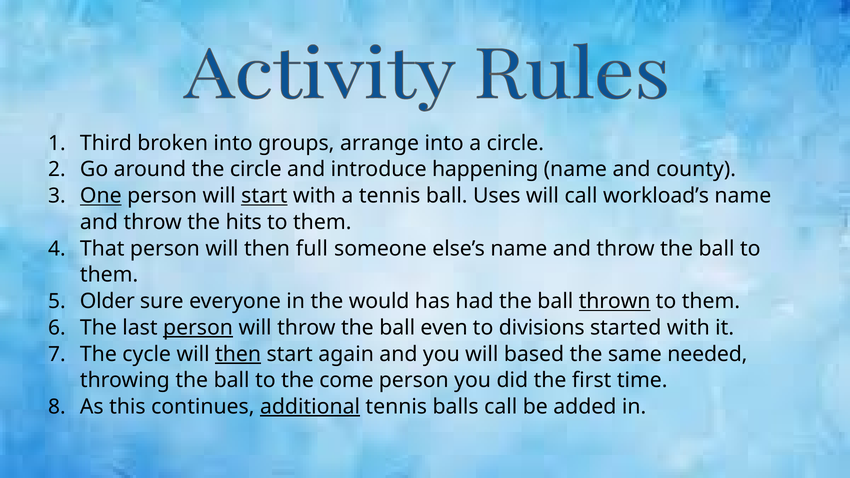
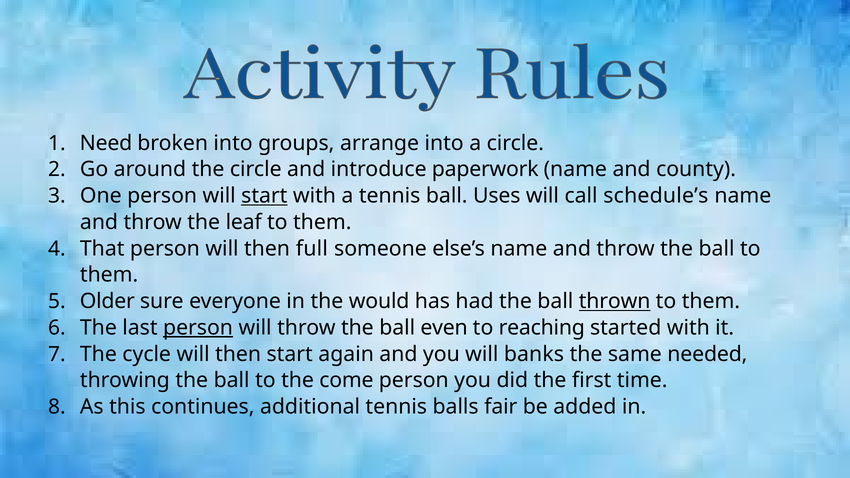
Third: Third -> Need
happening: happening -> paperwork
One underline: present -> none
workload’s: workload’s -> schedule’s
hits: hits -> leaf
divisions: divisions -> reaching
then at (238, 354) underline: present -> none
based: based -> banks
additional underline: present -> none
balls call: call -> fair
